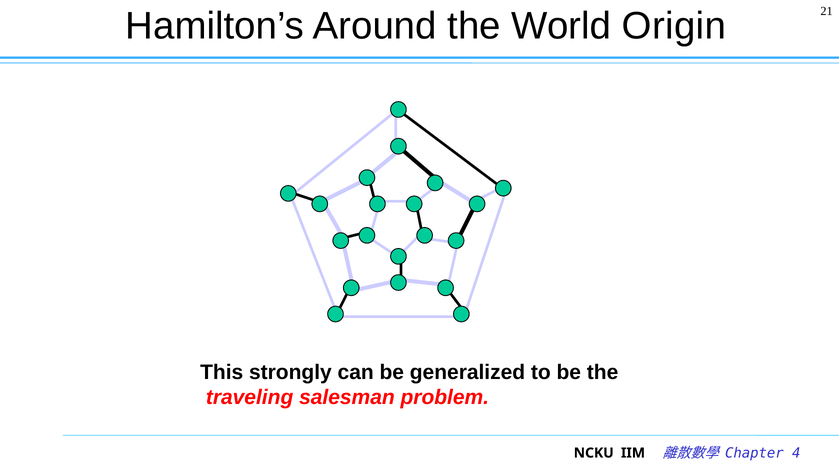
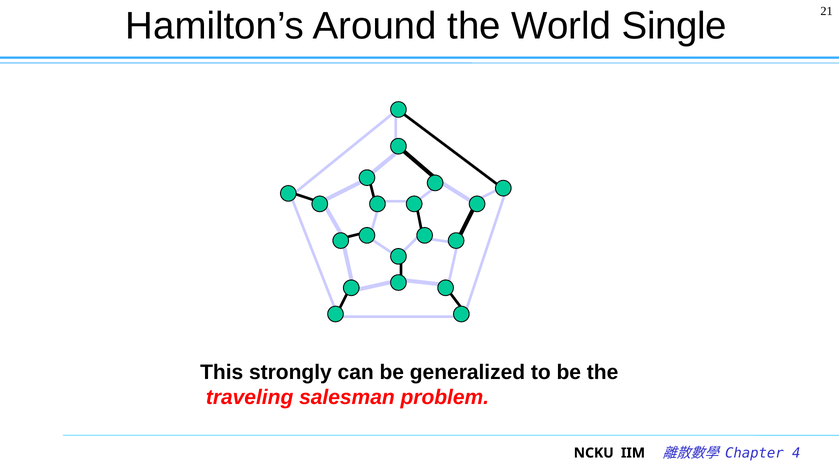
Origin: Origin -> Single
